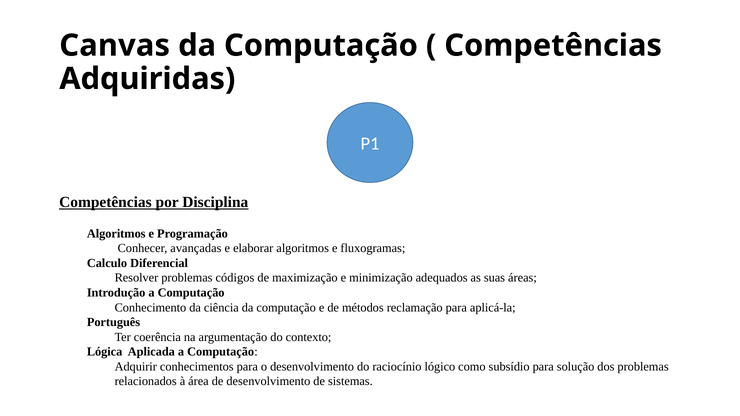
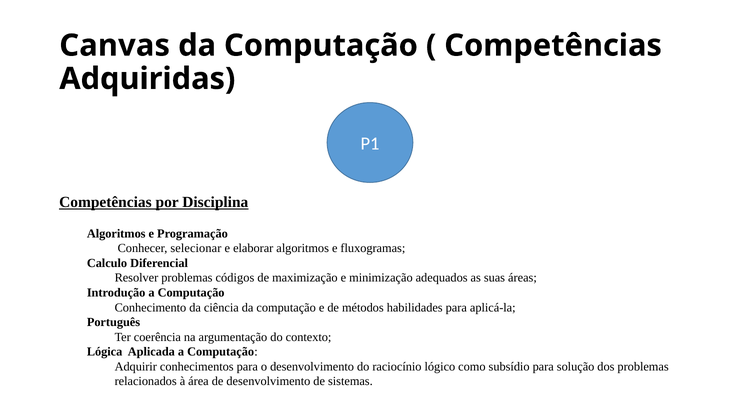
avançadas: avançadas -> selecionar
reclamação: reclamação -> habilidades
